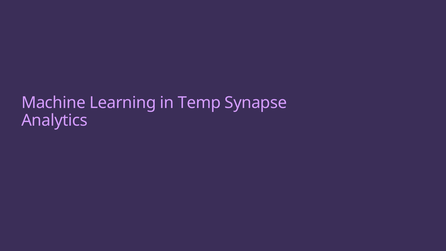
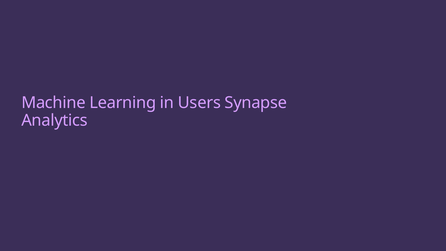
Temp: Temp -> Users
